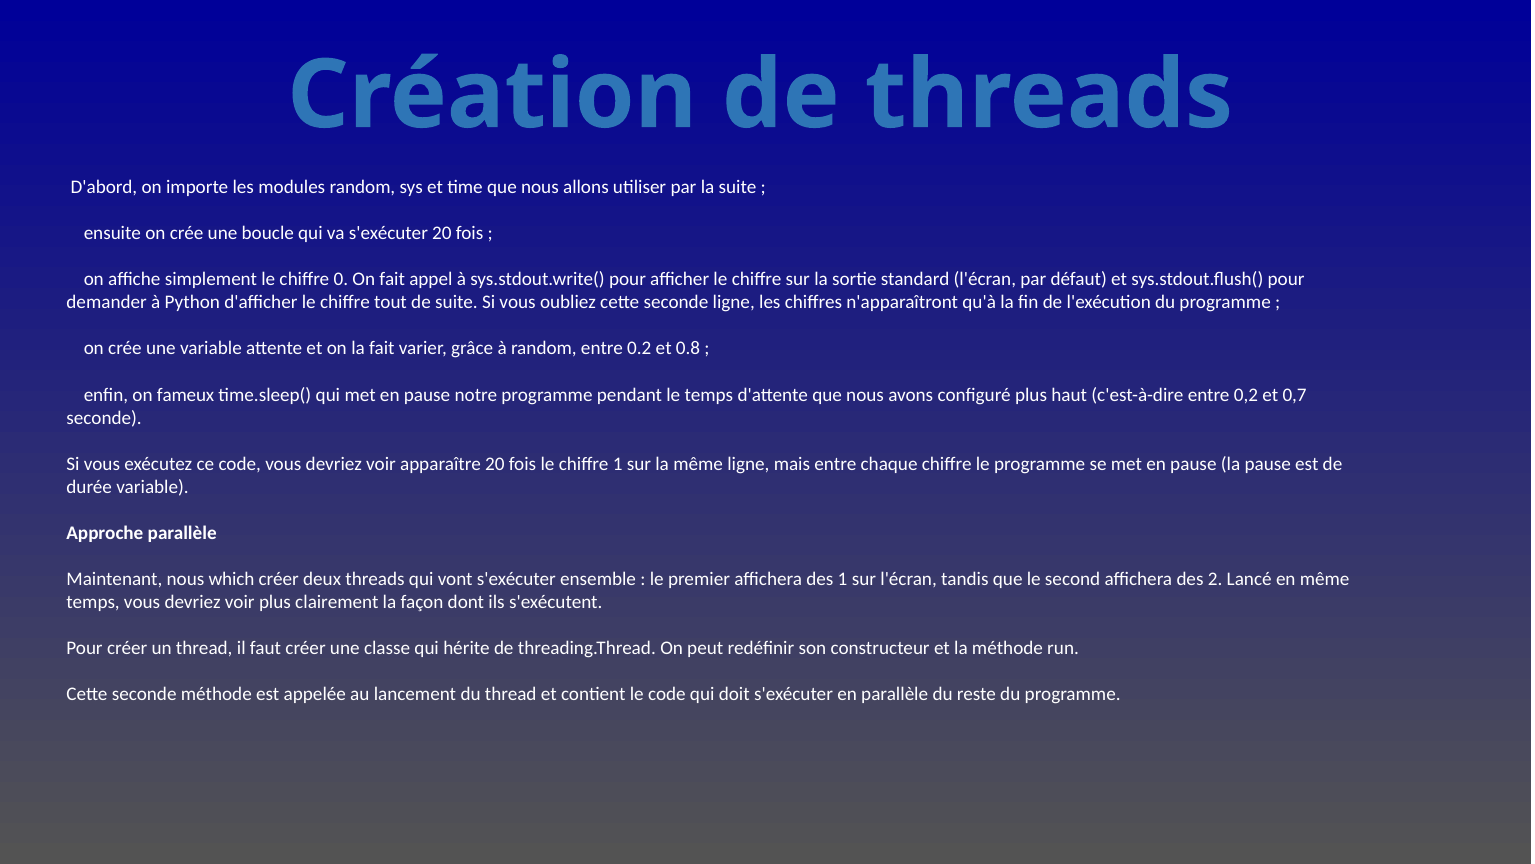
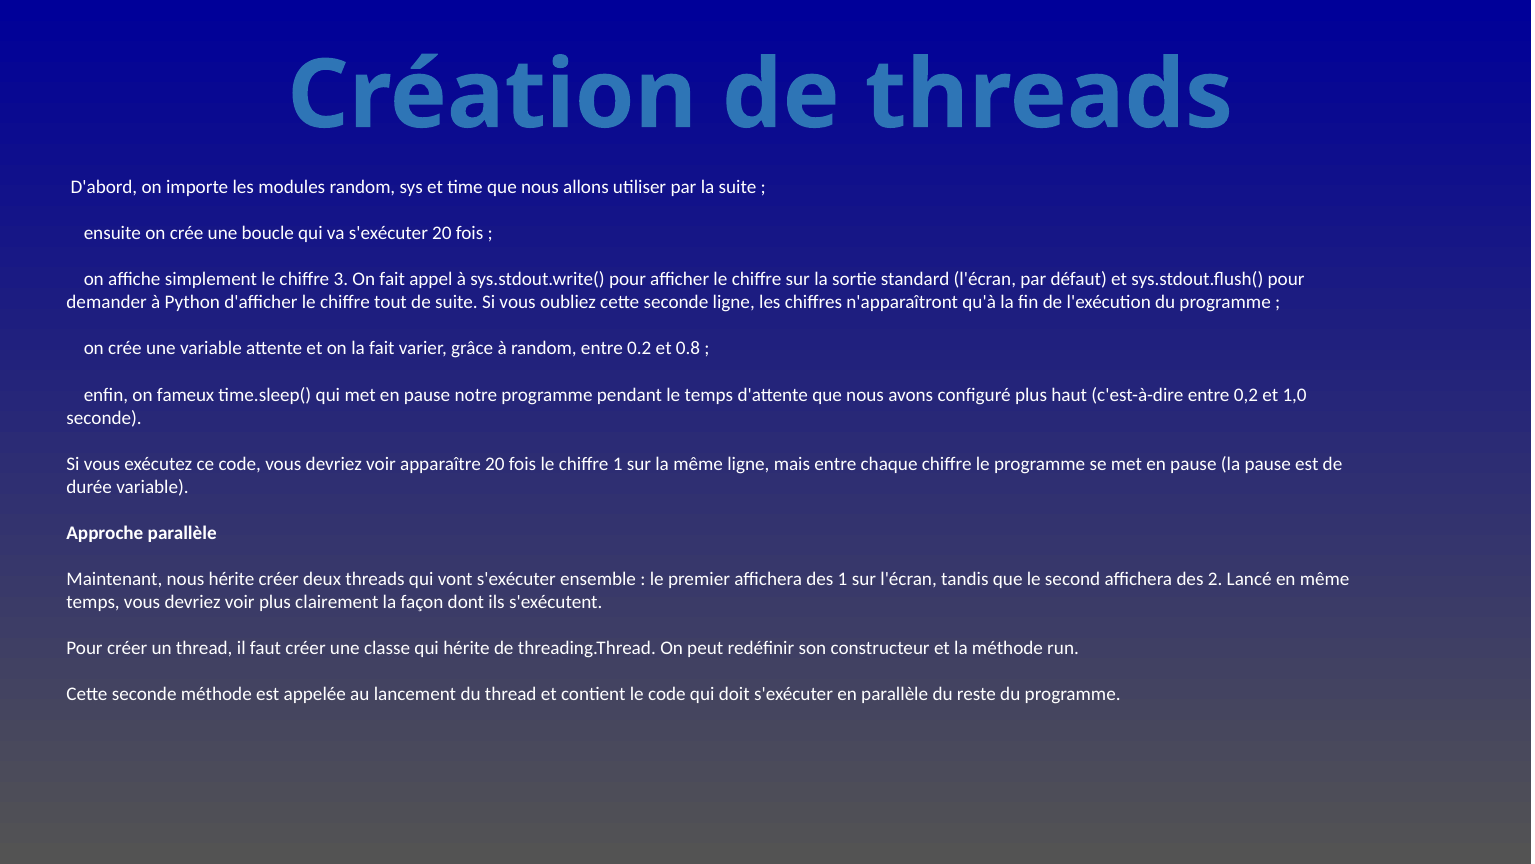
0: 0 -> 3
0,7: 0,7 -> 1,0
nous which: which -> hérite
